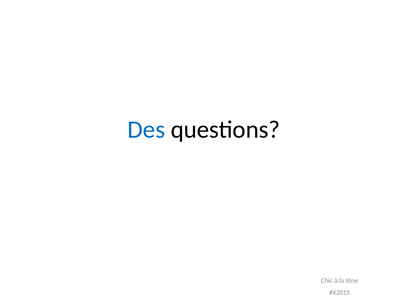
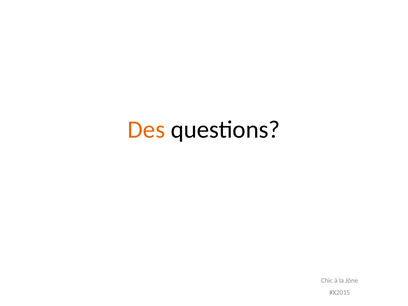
Des colour: blue -> orange
